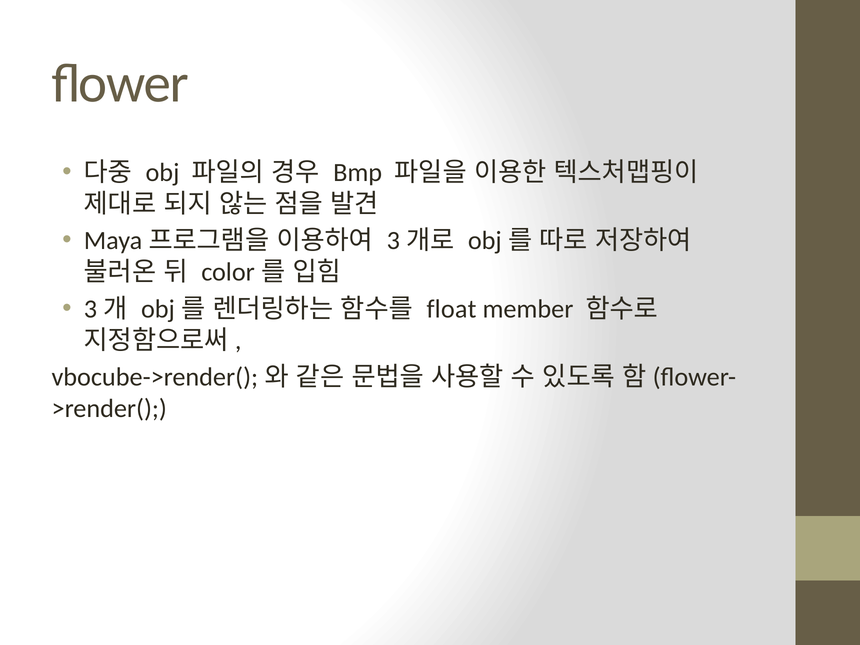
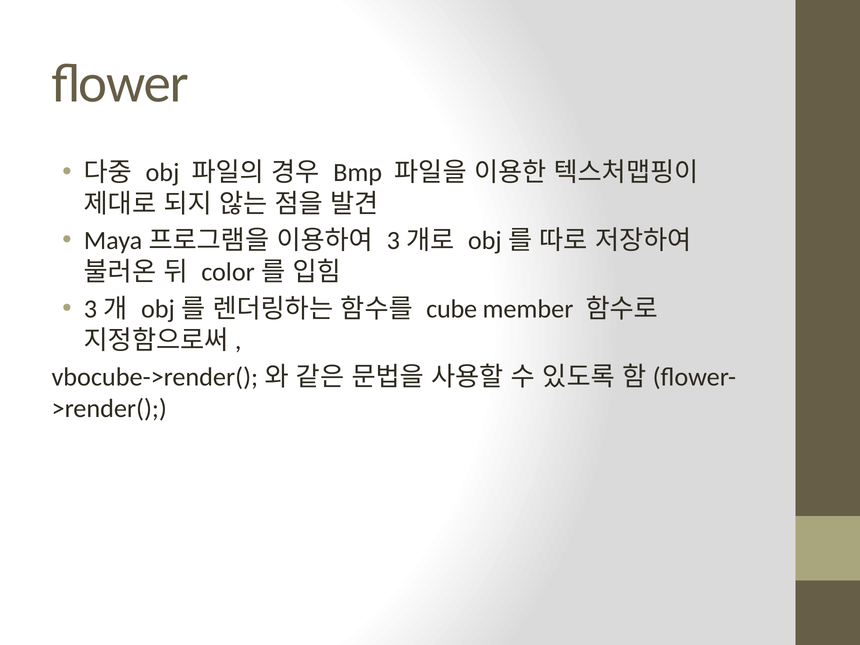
float: float -> cube
